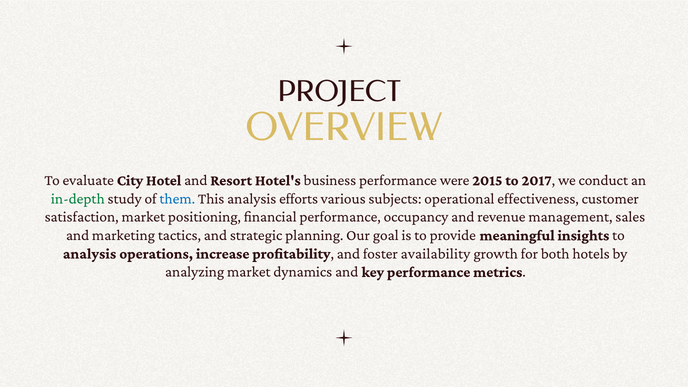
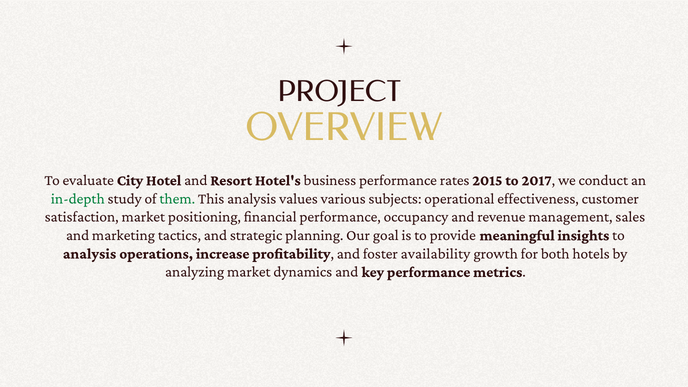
were: were -> rates
them colour: blue -> green
efforts: efforts -> values
